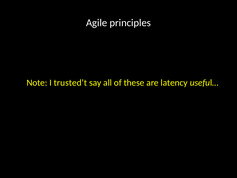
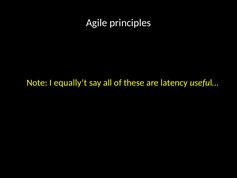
trusted’t: trusted’t -> equally’t
